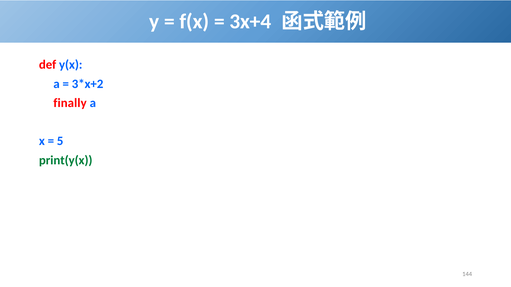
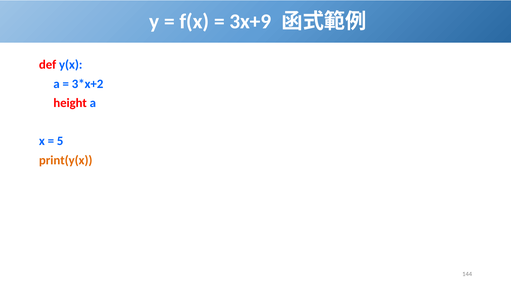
3x+4: 3x+4 -> 3x+9
finally: finally -> height
print(y(x colour: green -> orange
